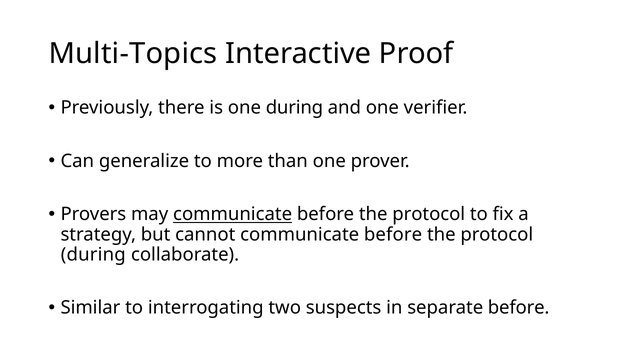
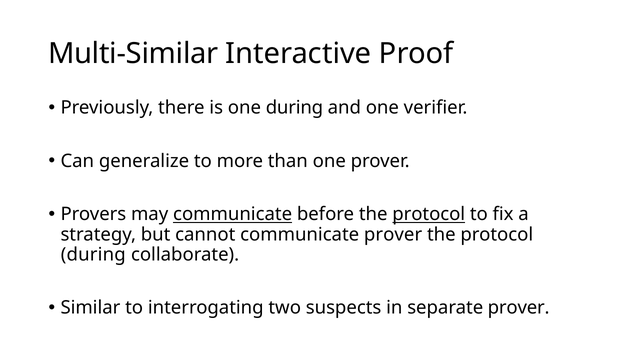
Multi-Topics: Multi-Topics -> Multi-Similar
protocol at (429, 215) underline: none -> present
cannot communicate before: before -> prover
separate before: before -> prover
